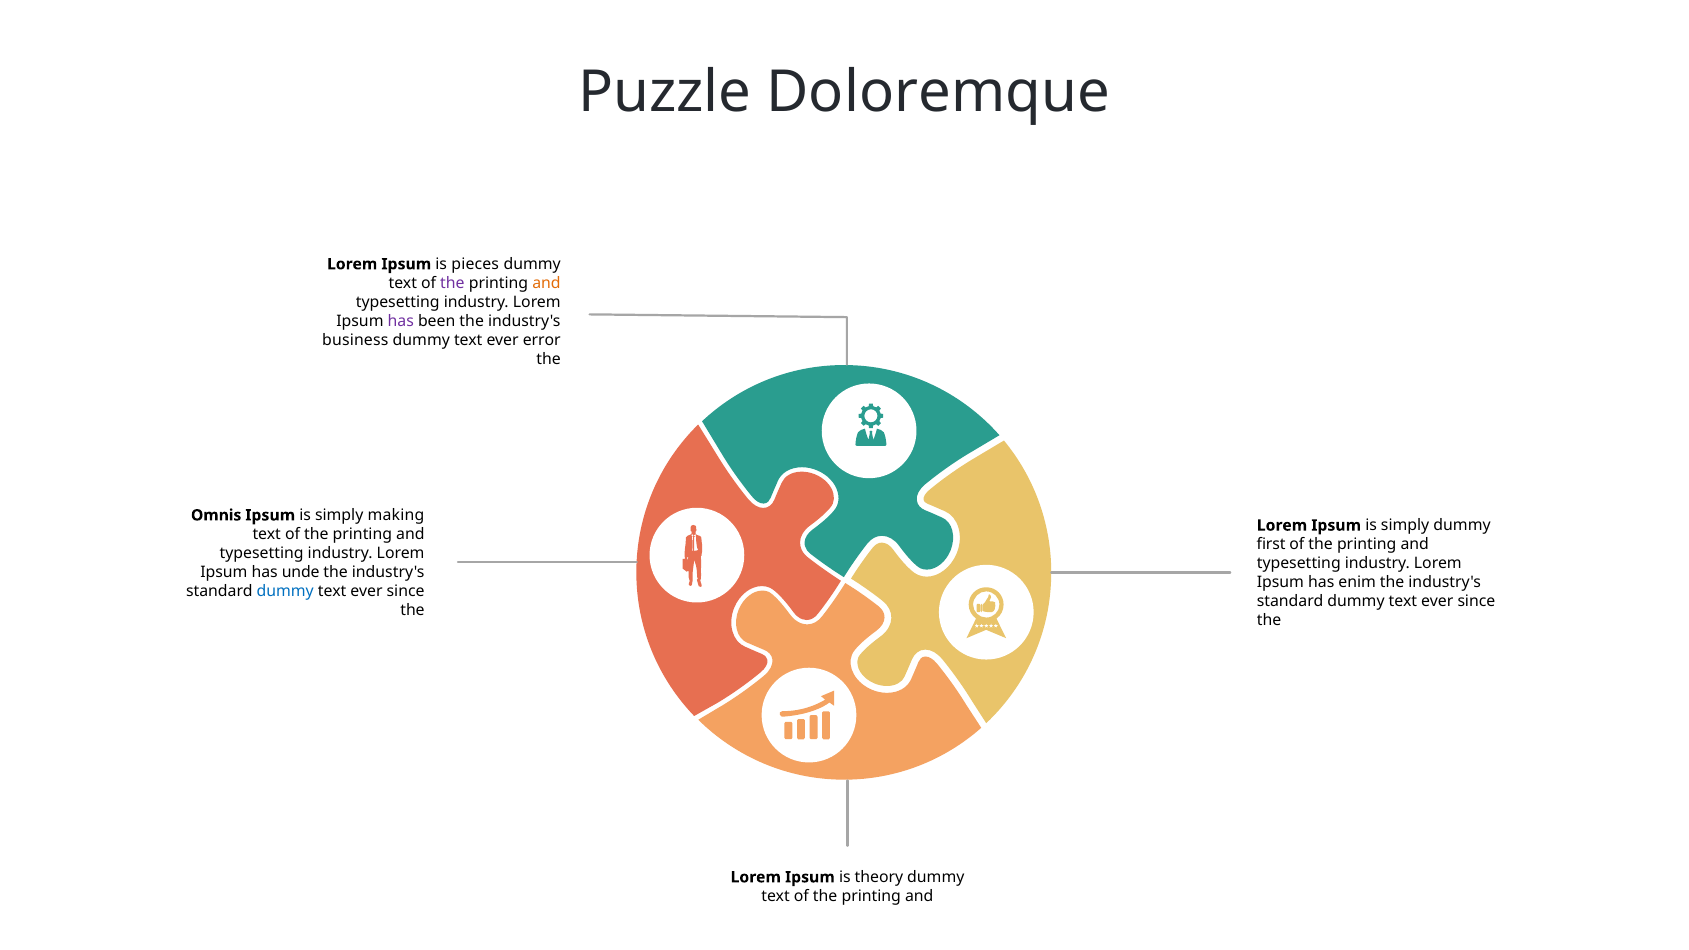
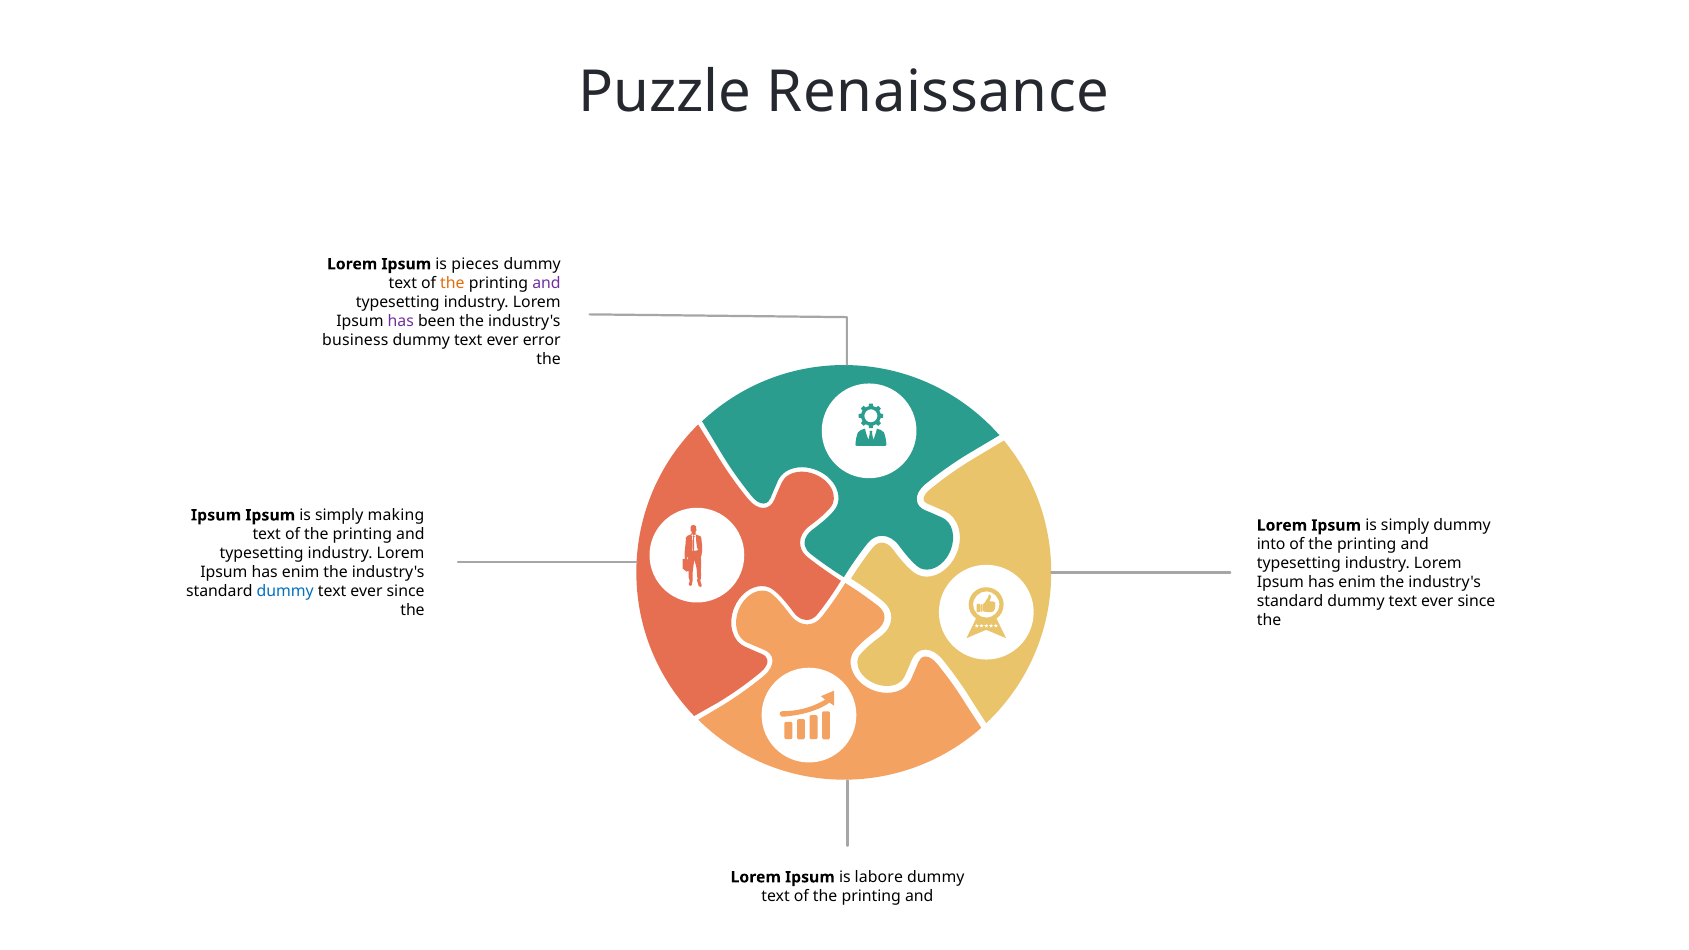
Doloremque: Doloremque -> Renaissance
the at (452, 283) colour: purple -> orange
and at (547, 283) colour: orange -> purple
Omnis at (216, 515): Omnis -> Ipsum
first: first -> into
unde at (301, 572): unde -> enim
theory: theory -> labore
